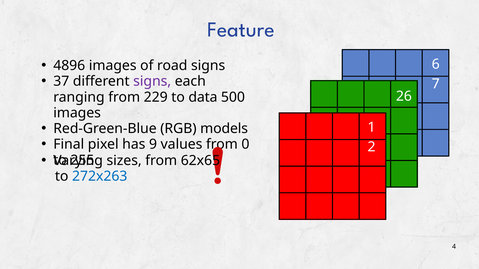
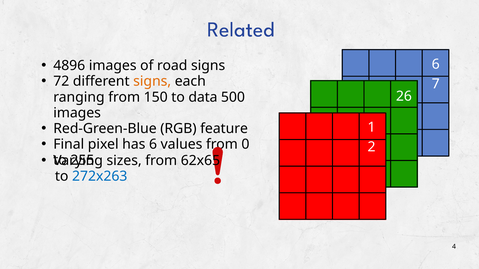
Feature: Feature -> Related
37: 37 -> 72
signs at (152, 81) colour: purple -> orange
229: 229 -> 150
models: models -> feature
has 9: 9 -> 6
